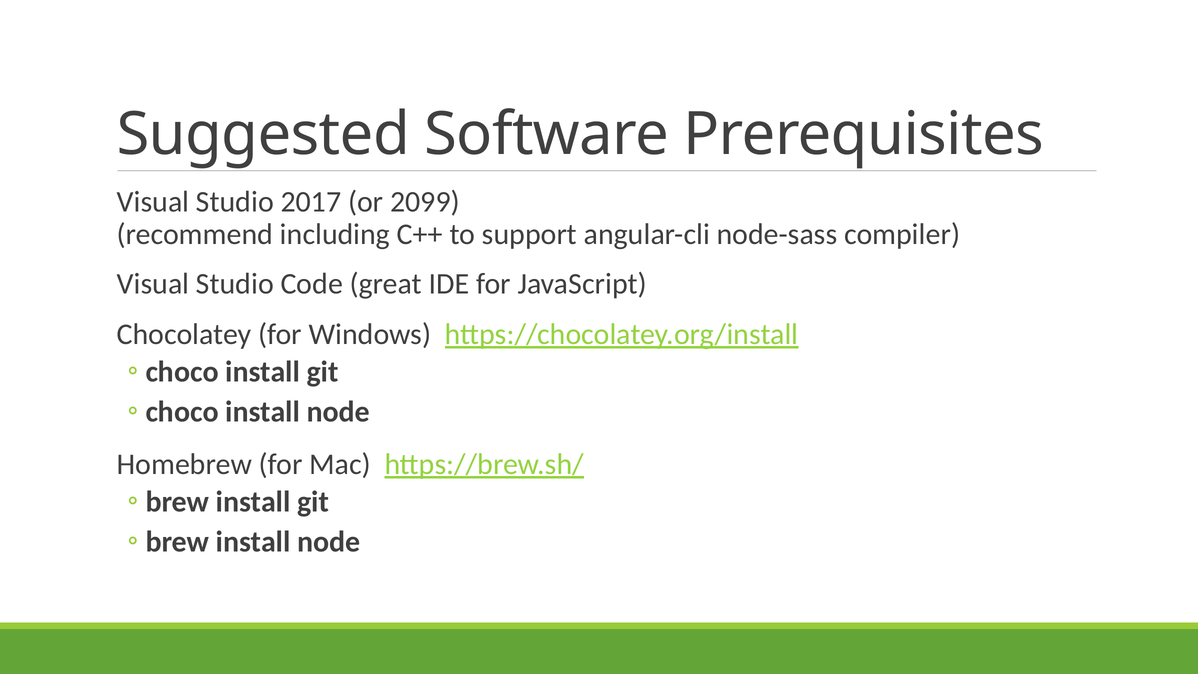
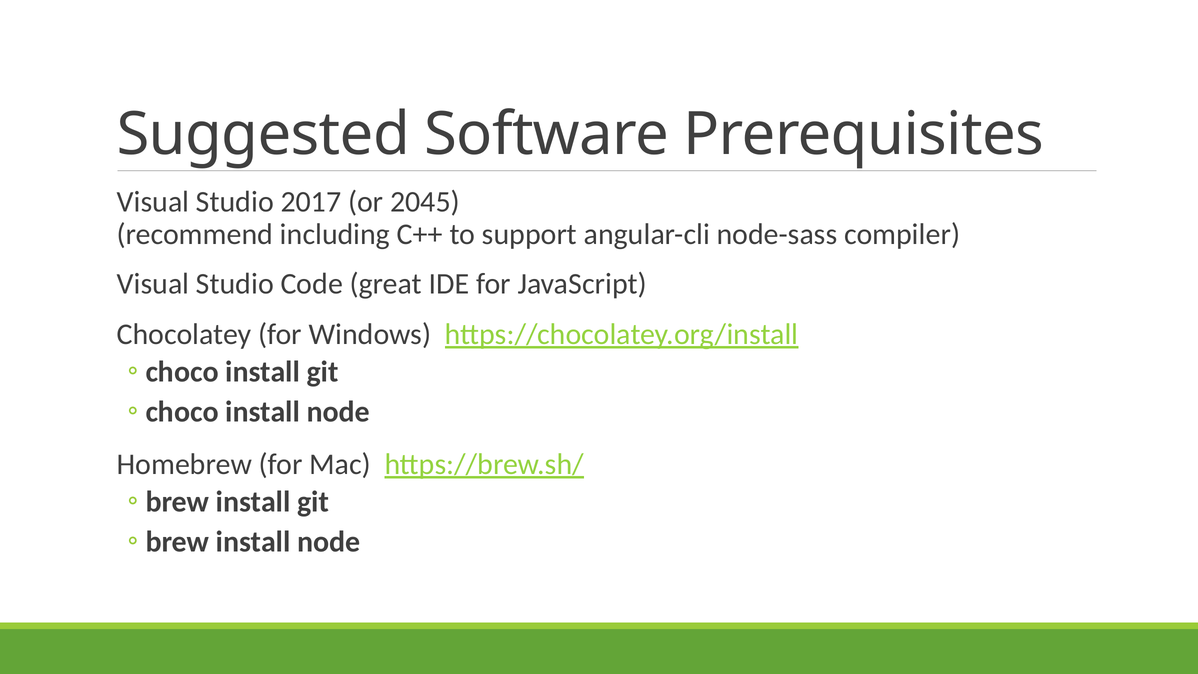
2099: 2099 -> 2045
